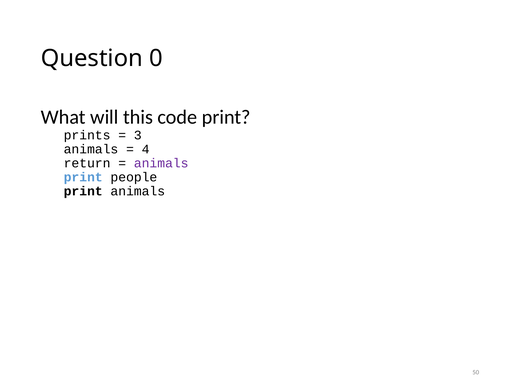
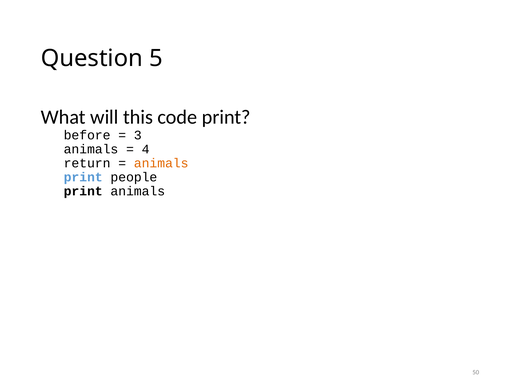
0: 0 -> 5
prints: prints -> before
animals at (161, 163) colour: purple -> orange
